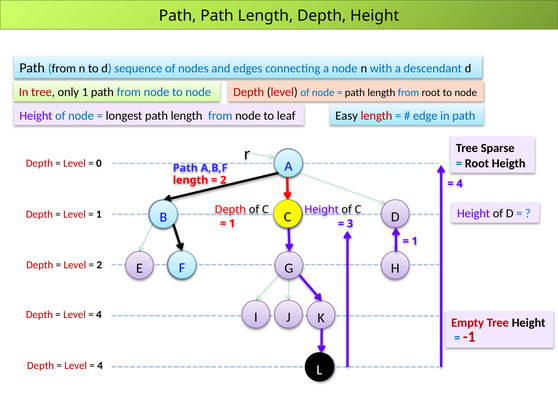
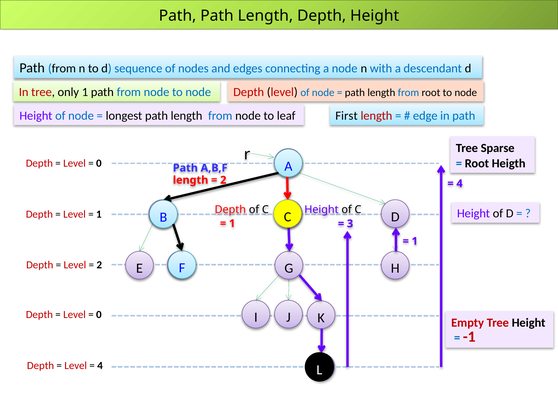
Easy: Easy -> First
4 at (99, 315): 4 -> 0
